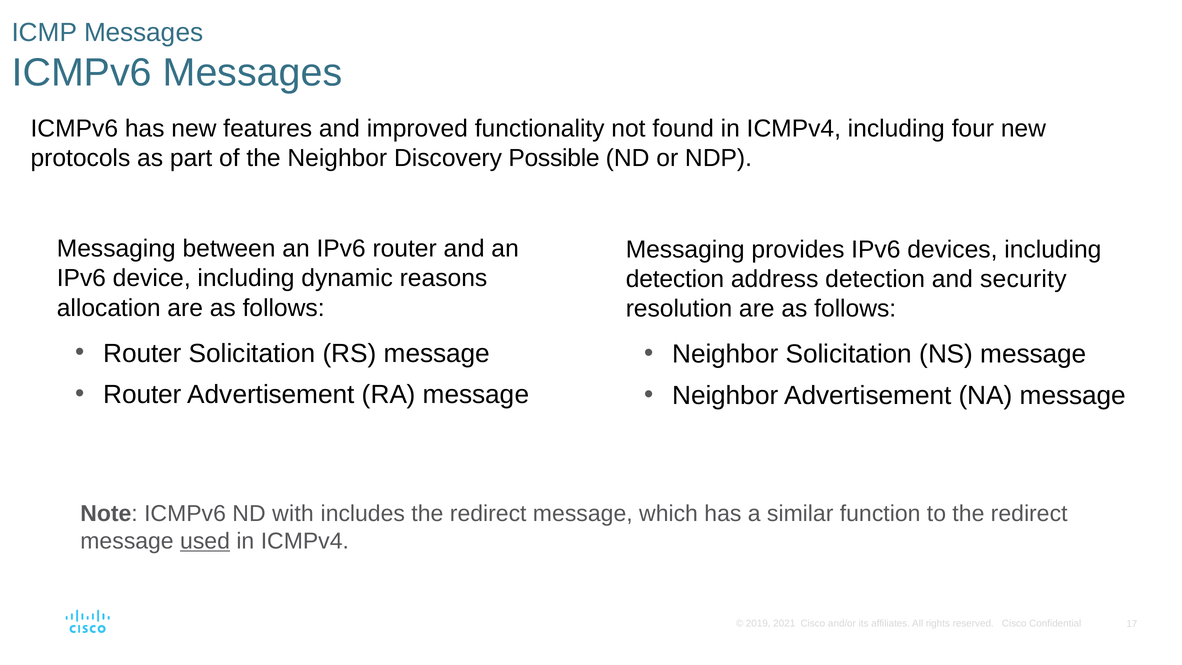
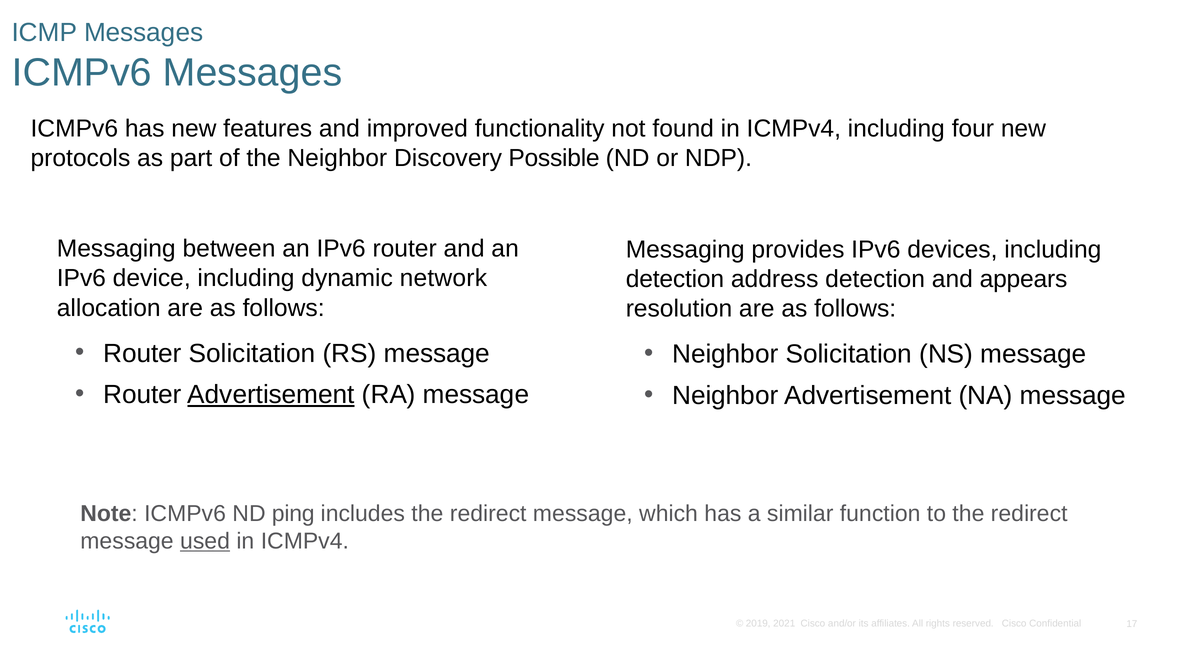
reasons: reasons -> network
security: security -> appears
Advertisement at (271, 395) underline: none -> present
with: with -> ping
